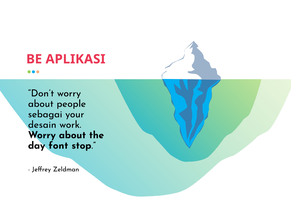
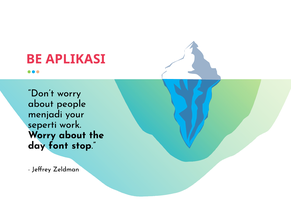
sebagai: sebagai -> menjadi
desain: desain -> seperti
